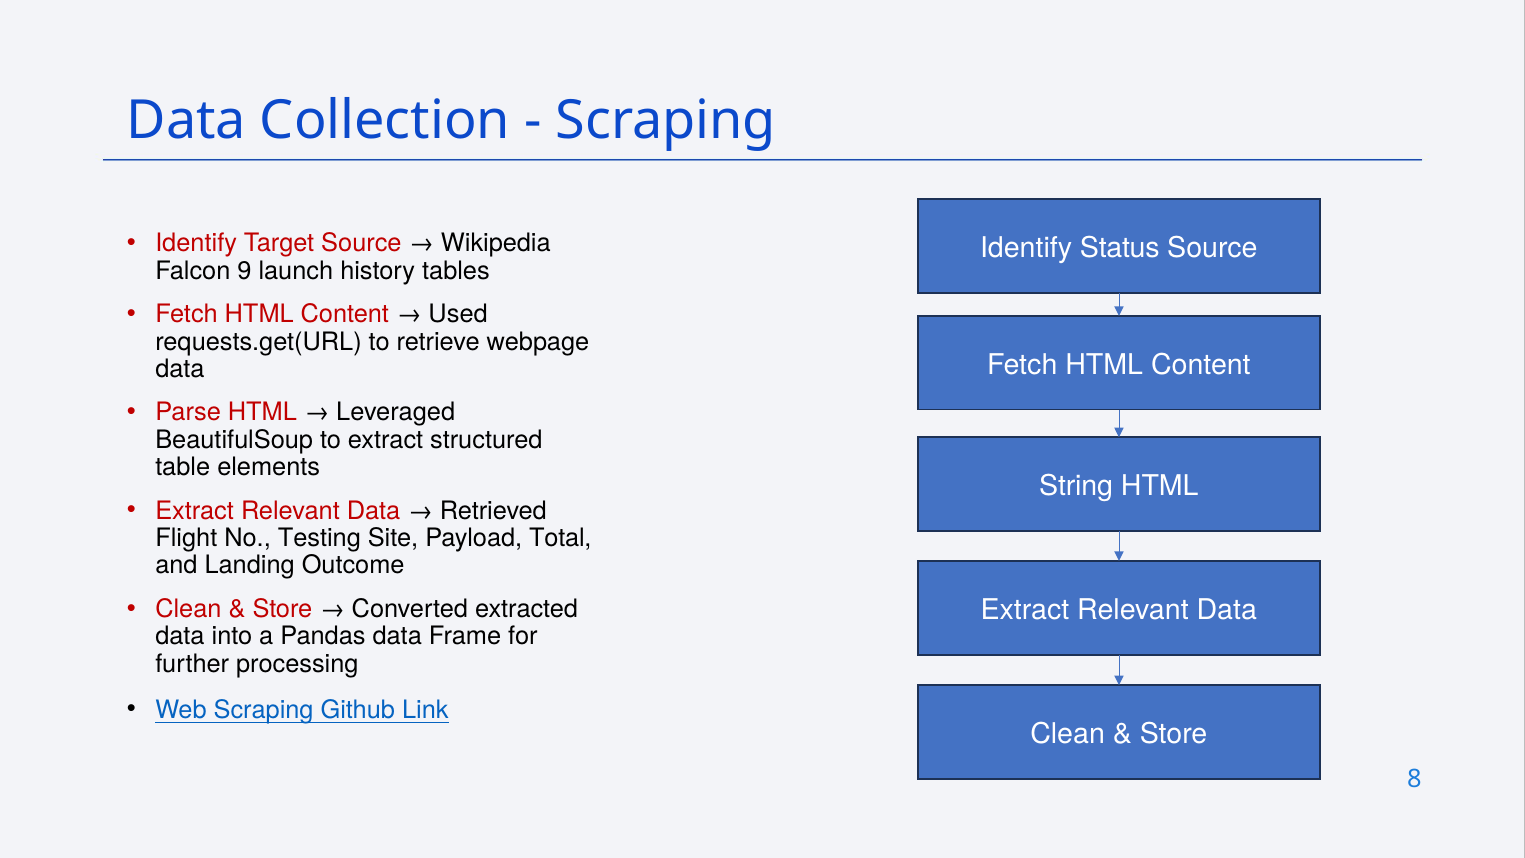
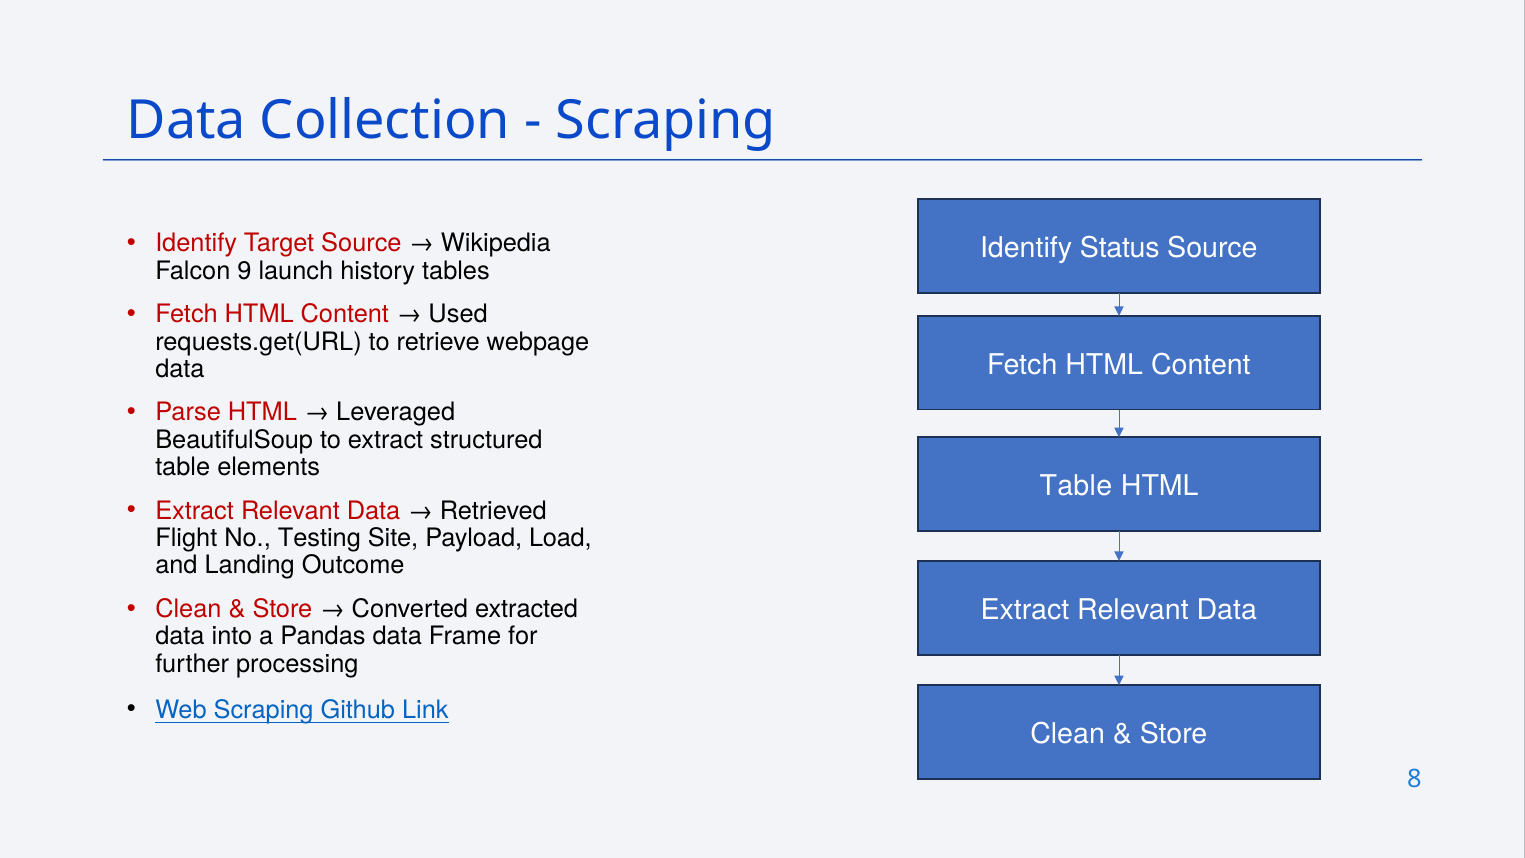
String at (1076, 486): String -> Table
Total: Total -> Load
